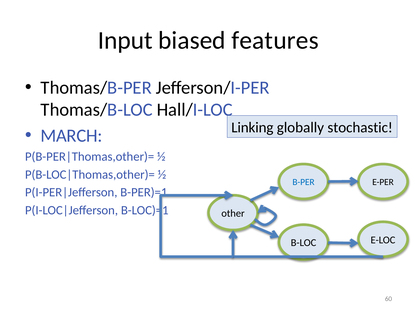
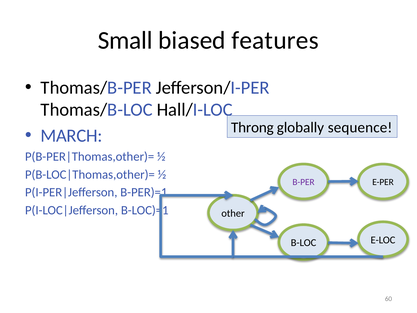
Input: Input -> Small
Linking: Linking -> Throng
stochastic: stochastic -> sequence
B-PER colour: blue -> purple
